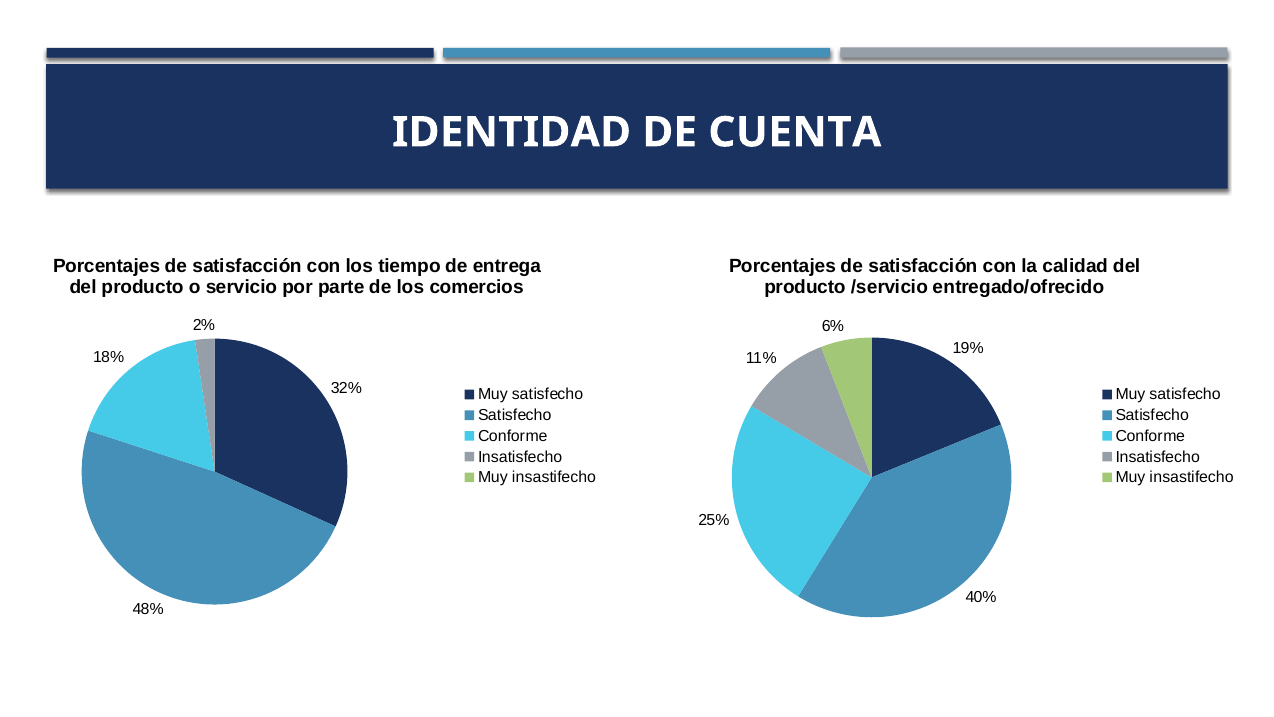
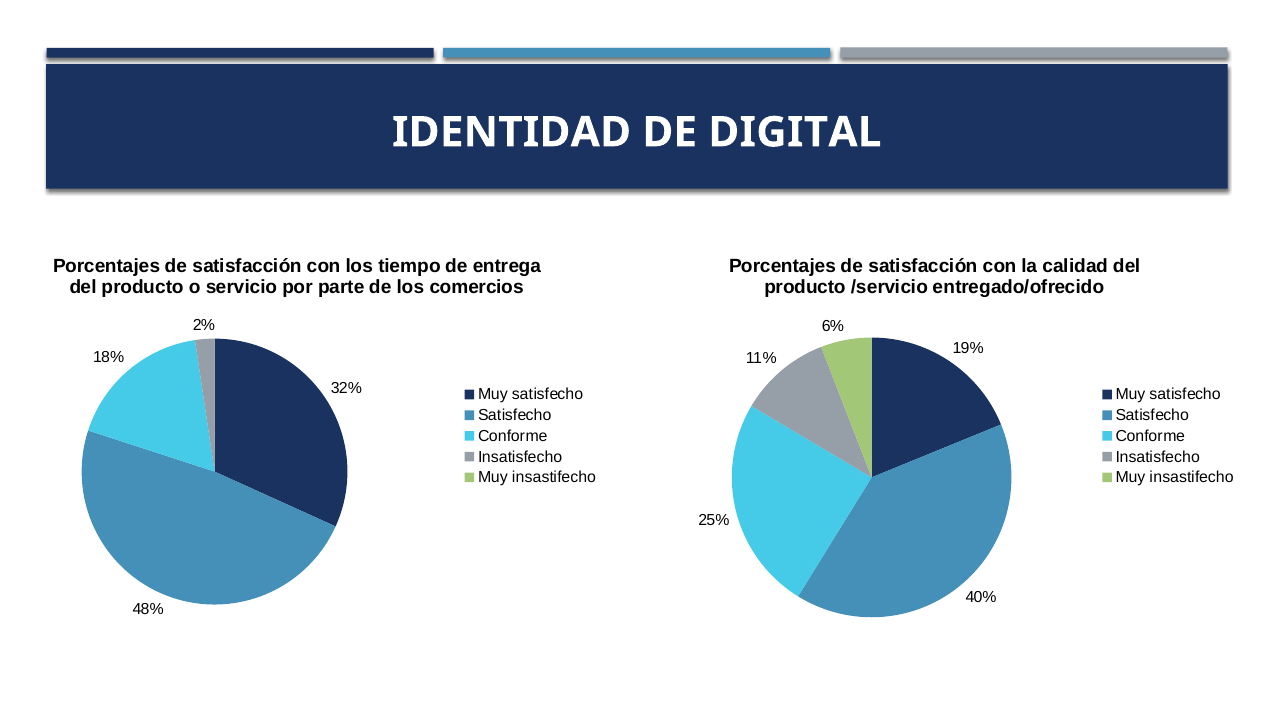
CUENTA: CUENTA -> DIGITAL
